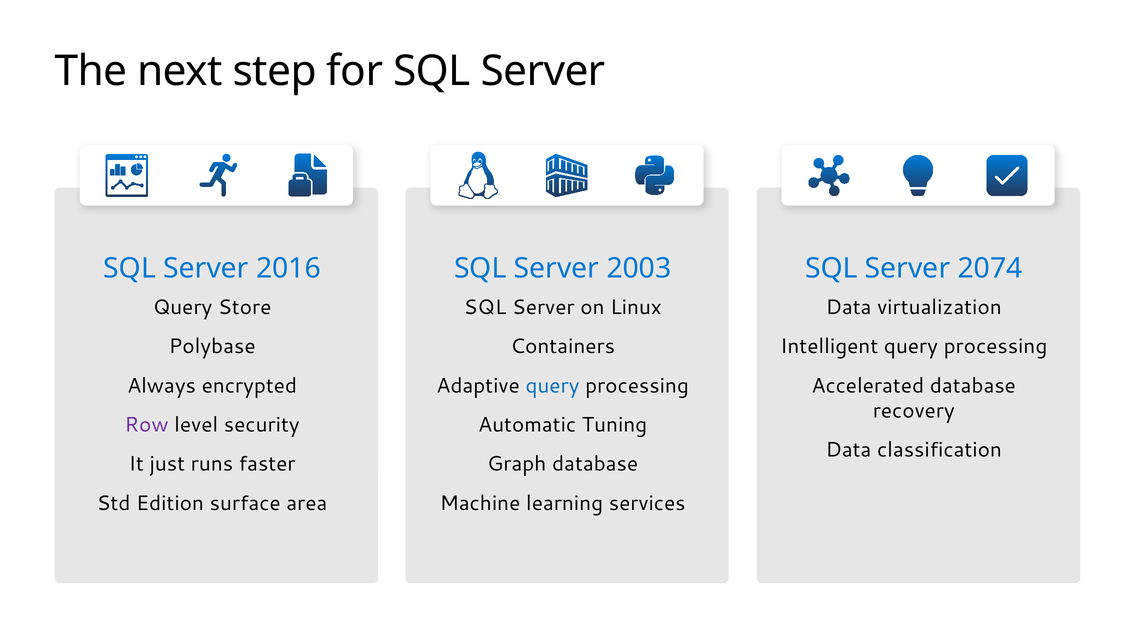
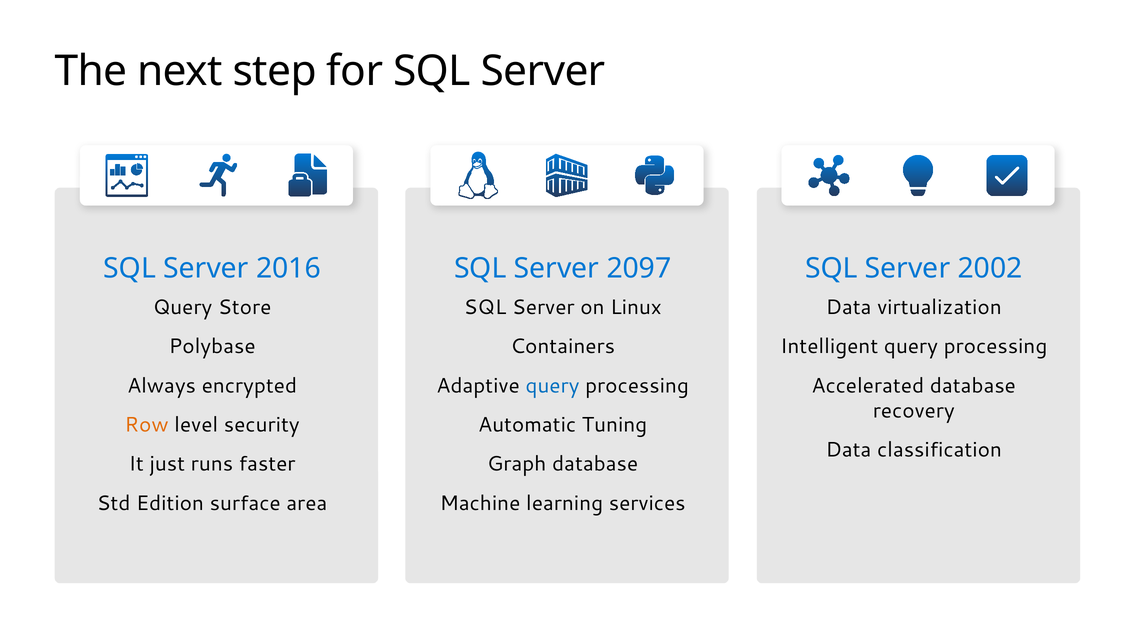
2003: 2003 -> 2097
2074: 2074 -> 2002
Row colour: purple -> orange
